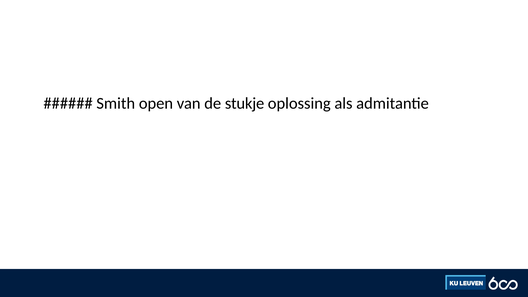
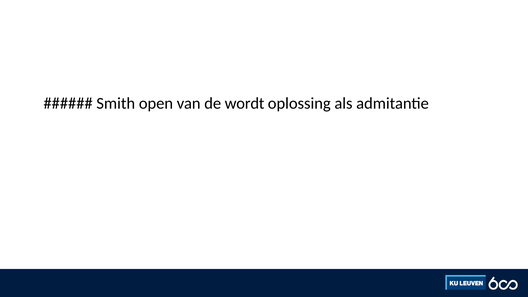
stukje: stukje -> wordt
